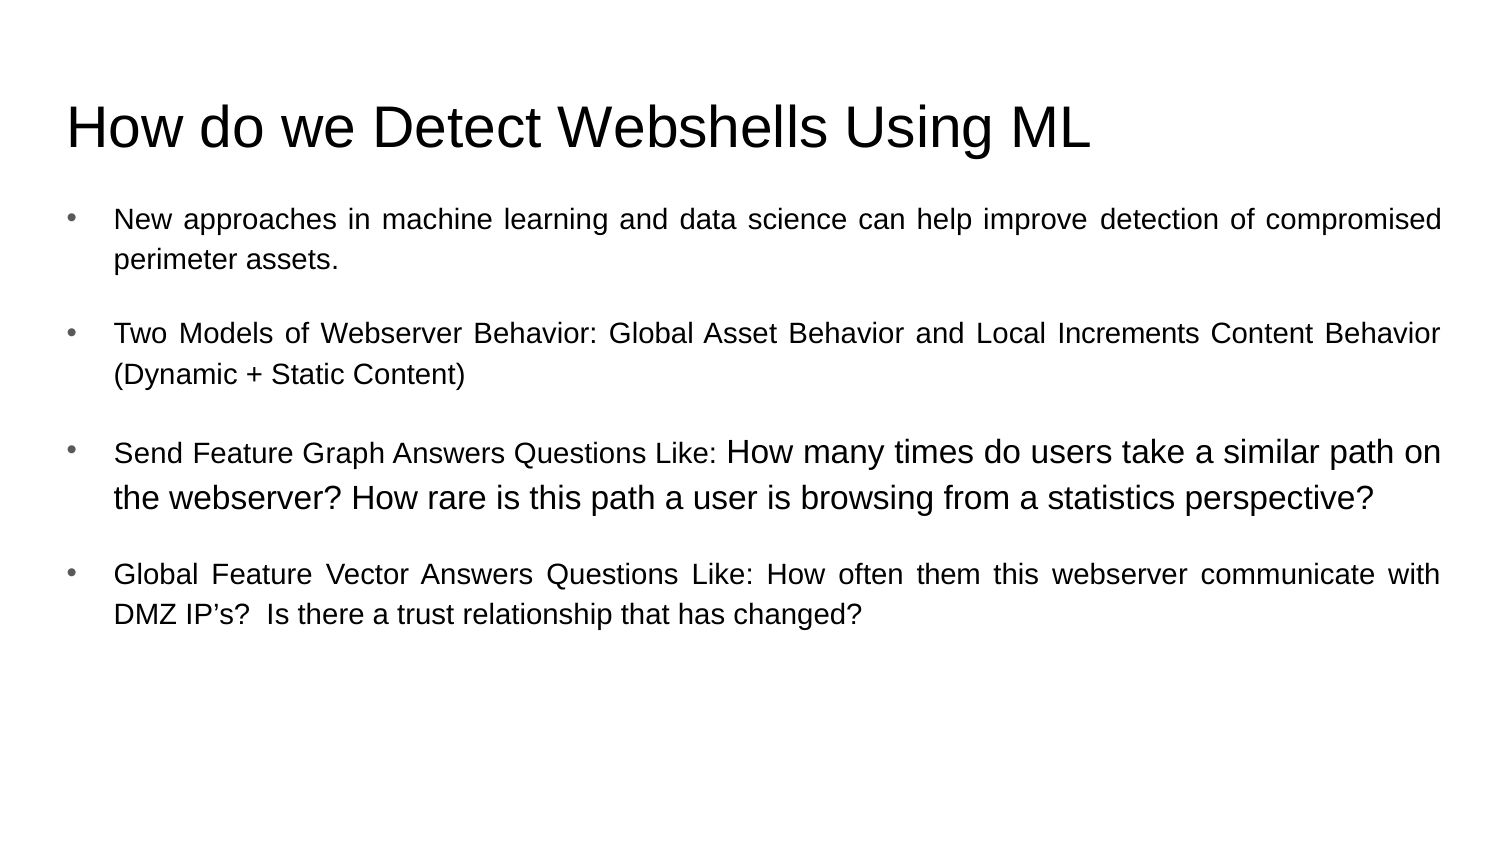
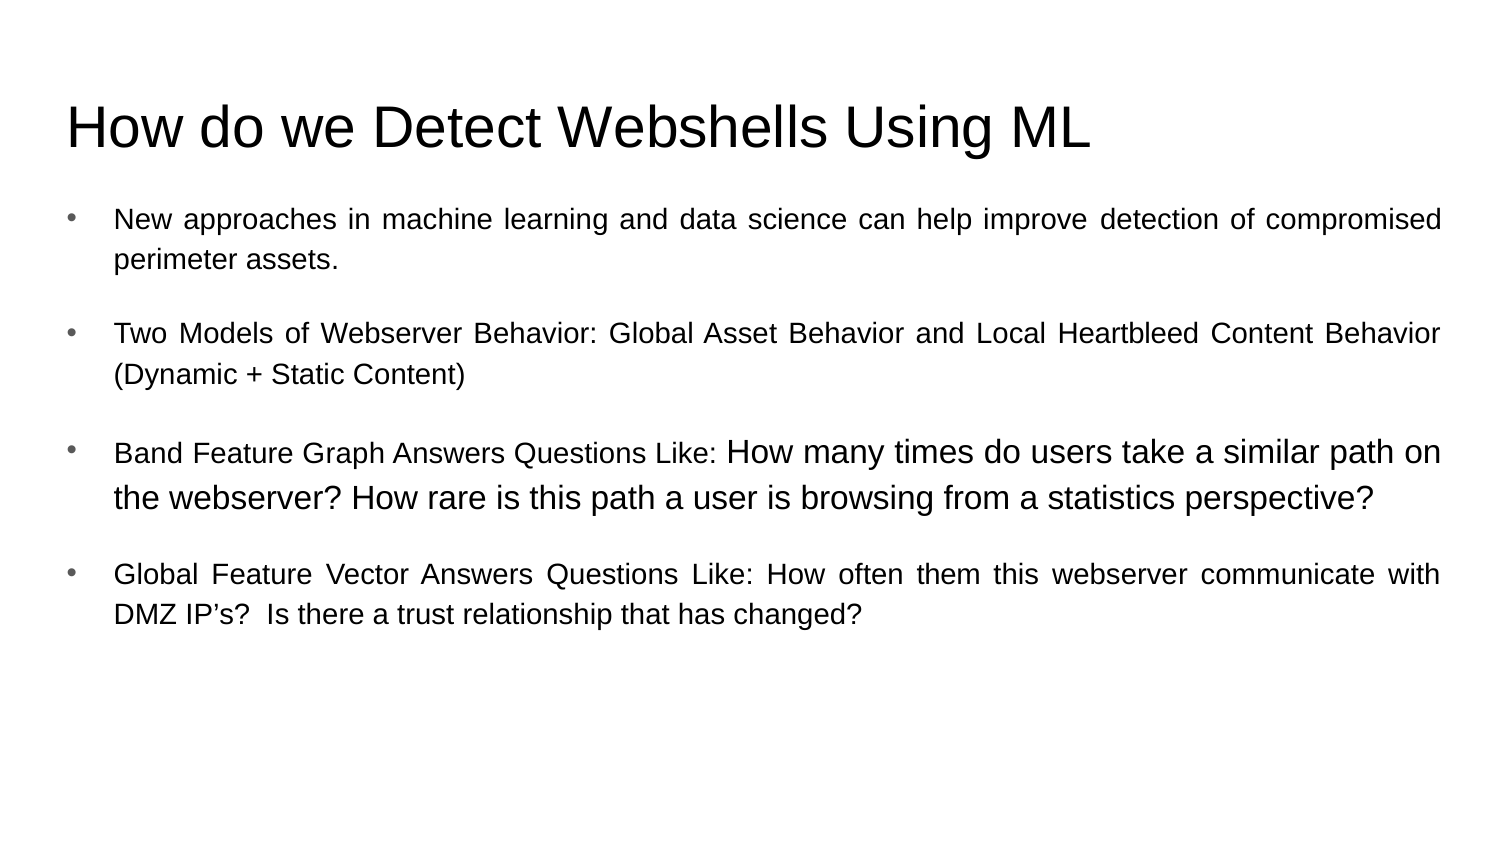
Increments: Increments -> Heartbleed
Send: Send -> Band
